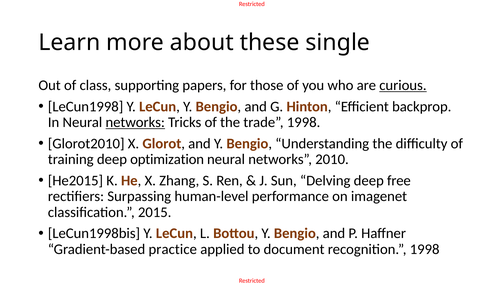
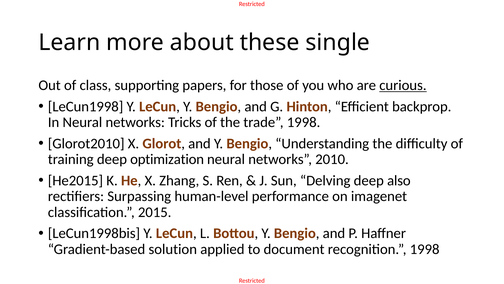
networks at (135, 122) underline: present -> none
free: free -> also
practice: practice -> solution
